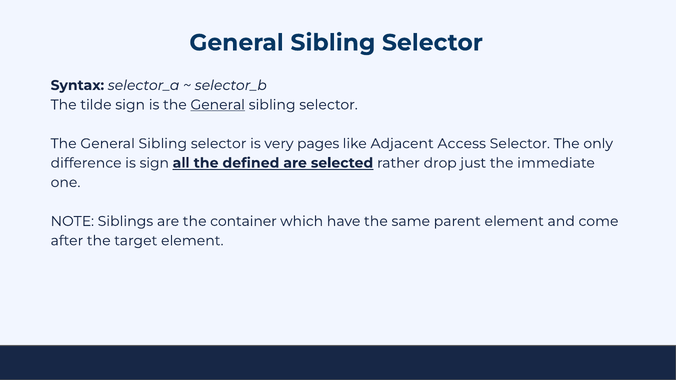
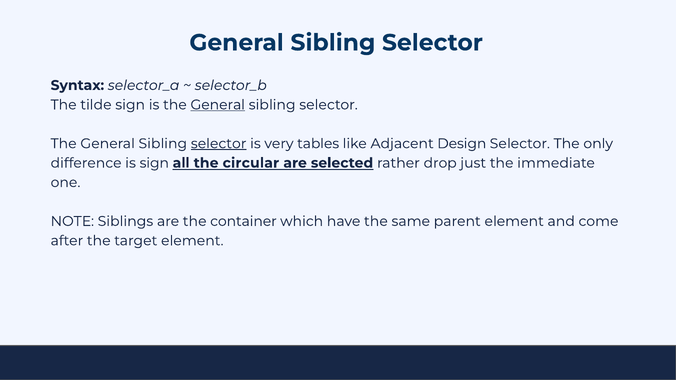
selector at (219, 144) underline: none -> present
pages: pages -> tables
Access: Access -> Design
defined: defined -> circular
